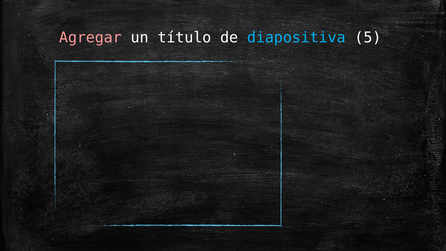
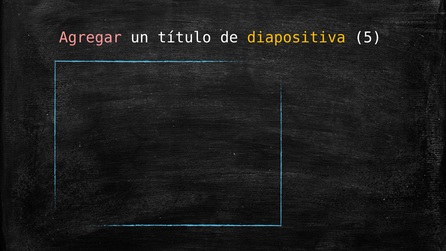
diapositiva colour: light blue -> yellow
